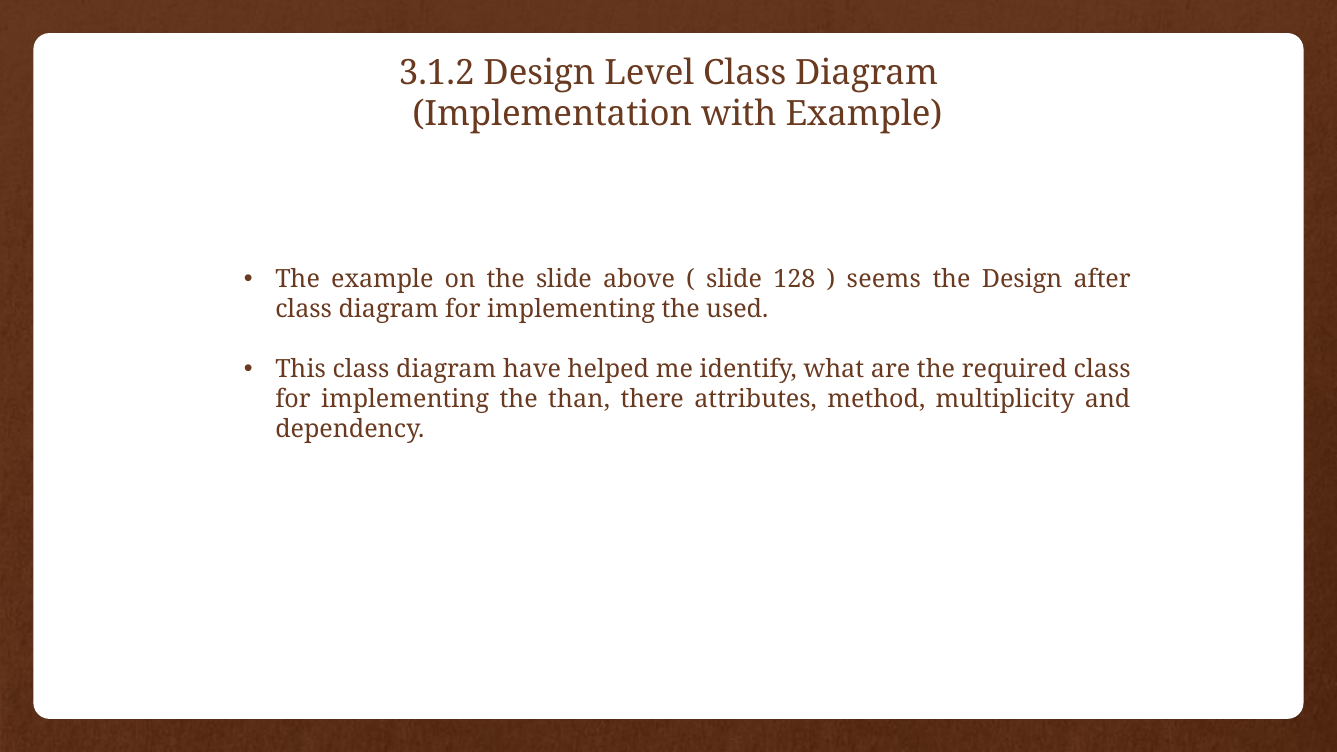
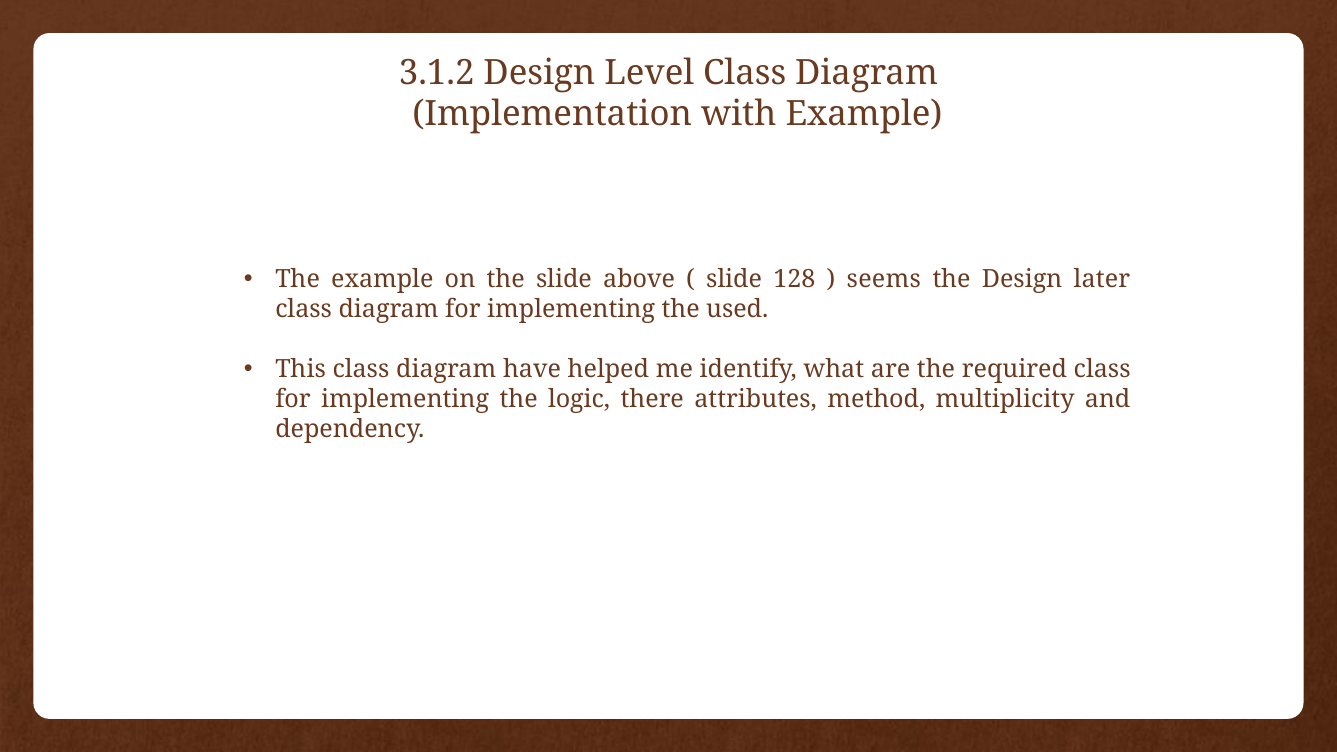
after: after -> later
than: than -> logic
